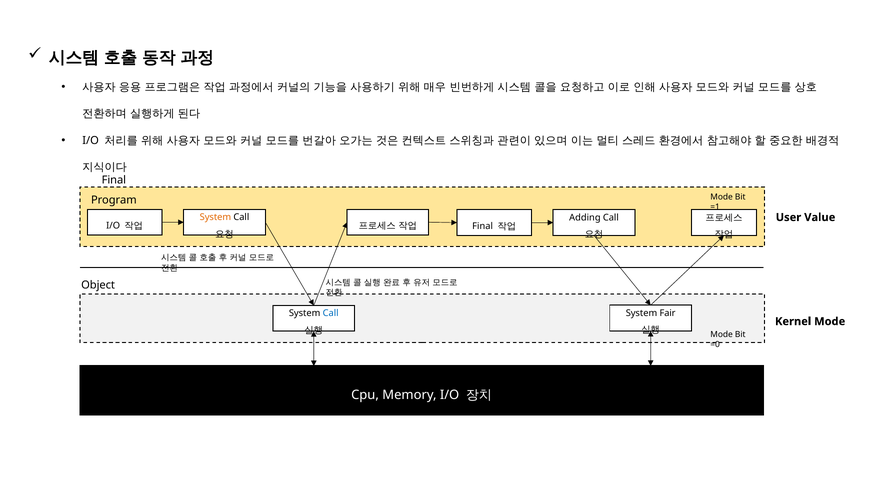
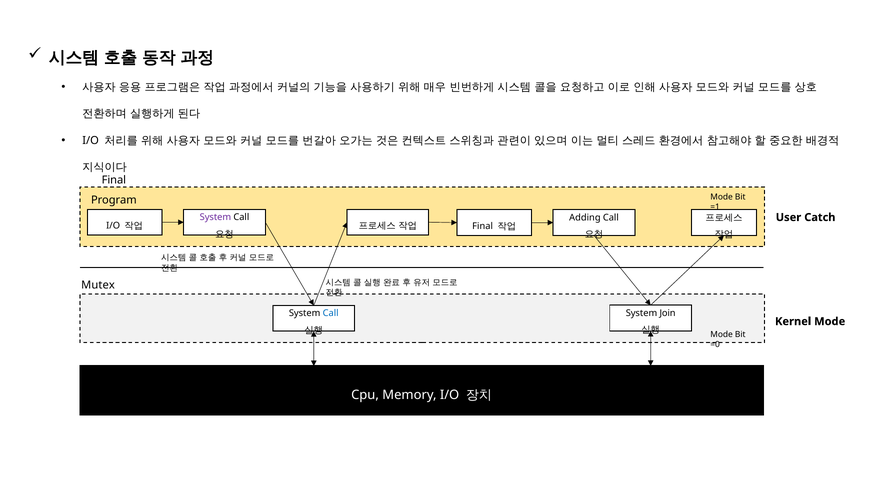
System at (215, 217) colour: orange -> purple
Value: Value -> Catch
Object: Object -> Mutex
Fair: Fair -> Join
